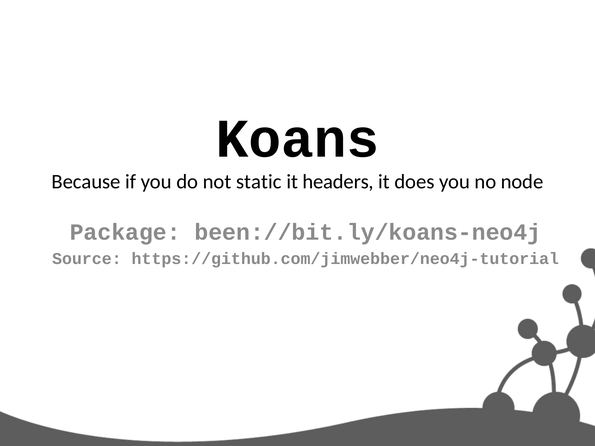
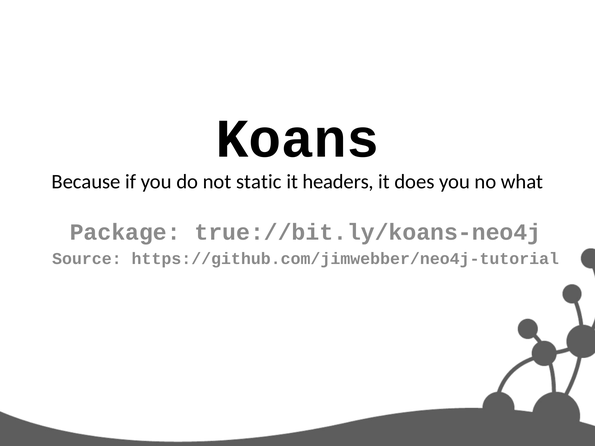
node: node -> what
been://bit.ly/koans-neo4j: been://bit.ly/koans-neo4j -> true://bit.ly/koans-neo4j
